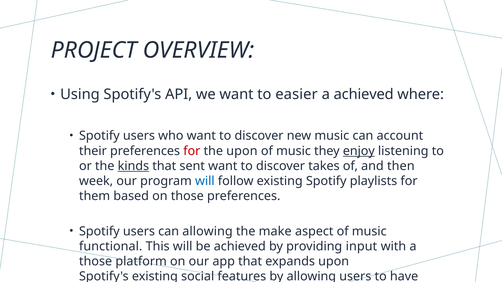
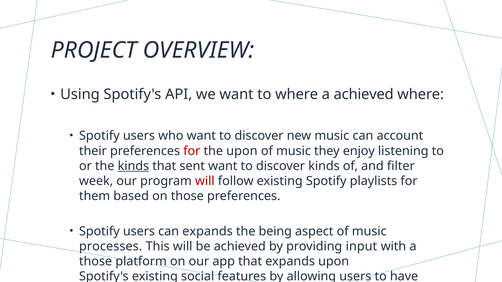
to easier: easier -> where
enjoy underline: present -> none
discover takes: takes -> kinds
then: then -> filter
will at (205, 181) colour: blue -> red
can allowing: allowing -> expands
make: make -> being
functional: functional -> processes
